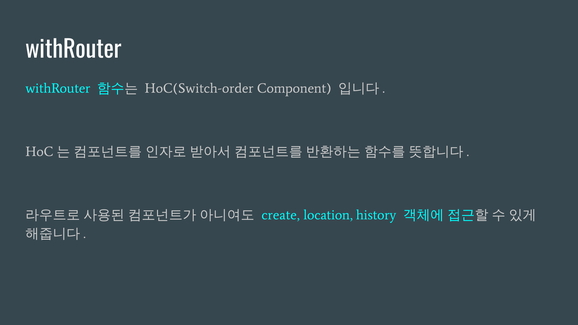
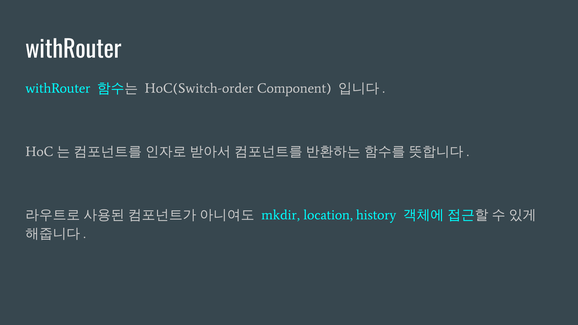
create: create -> mkdir
